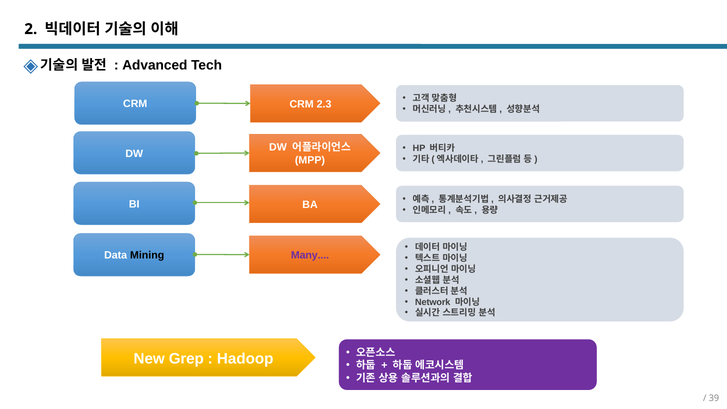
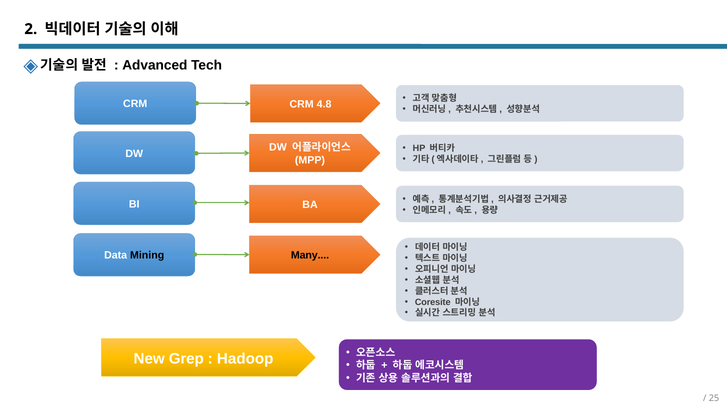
2.3: 2.3 -> 4.8
Many colour: purple -> black
Network: Network -> Coresite
39: 39 -> 25
